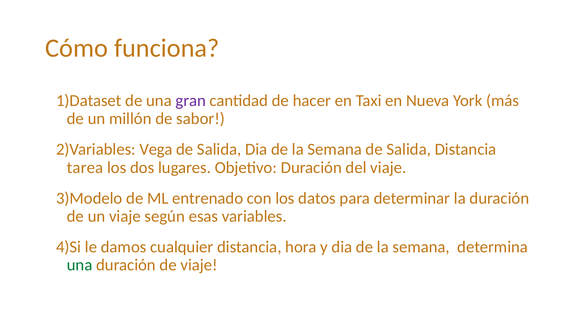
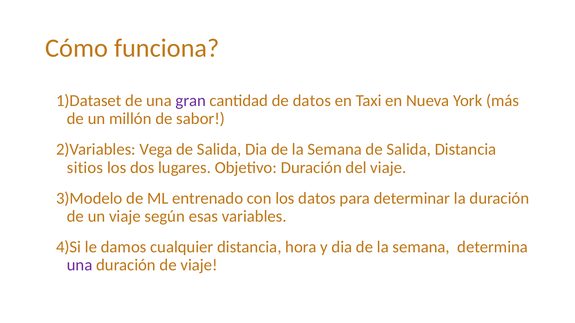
de hacer: hacer -> datos
tarea: tarea -> sitios
una at (80, 265) colour: green -> purple
